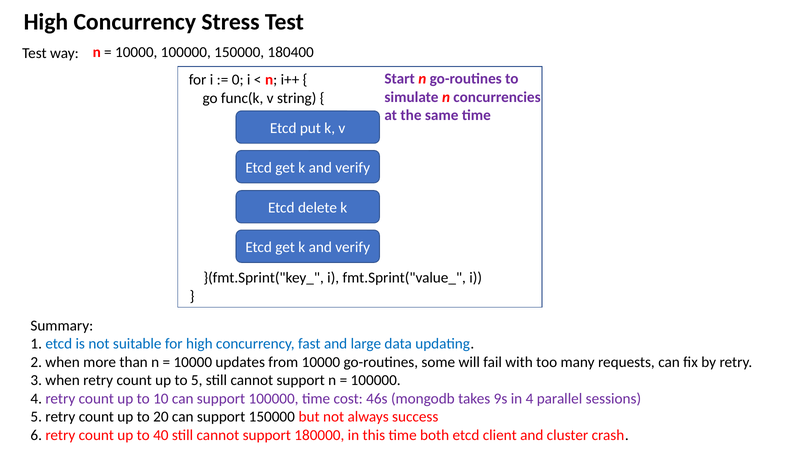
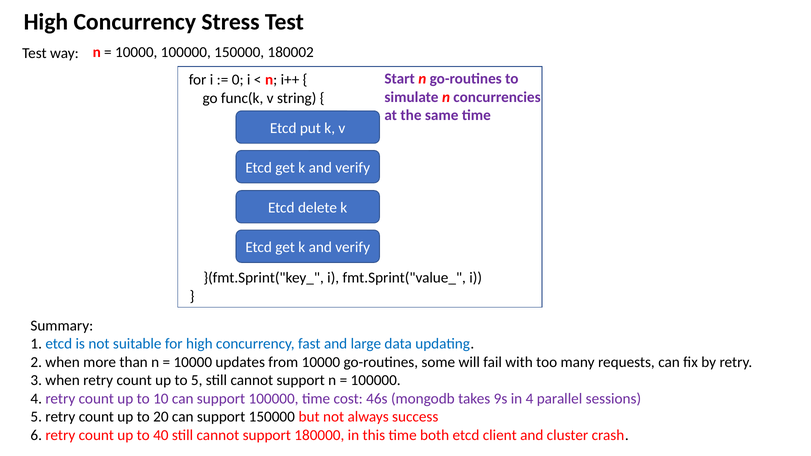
180400: 180400 -> 180002
